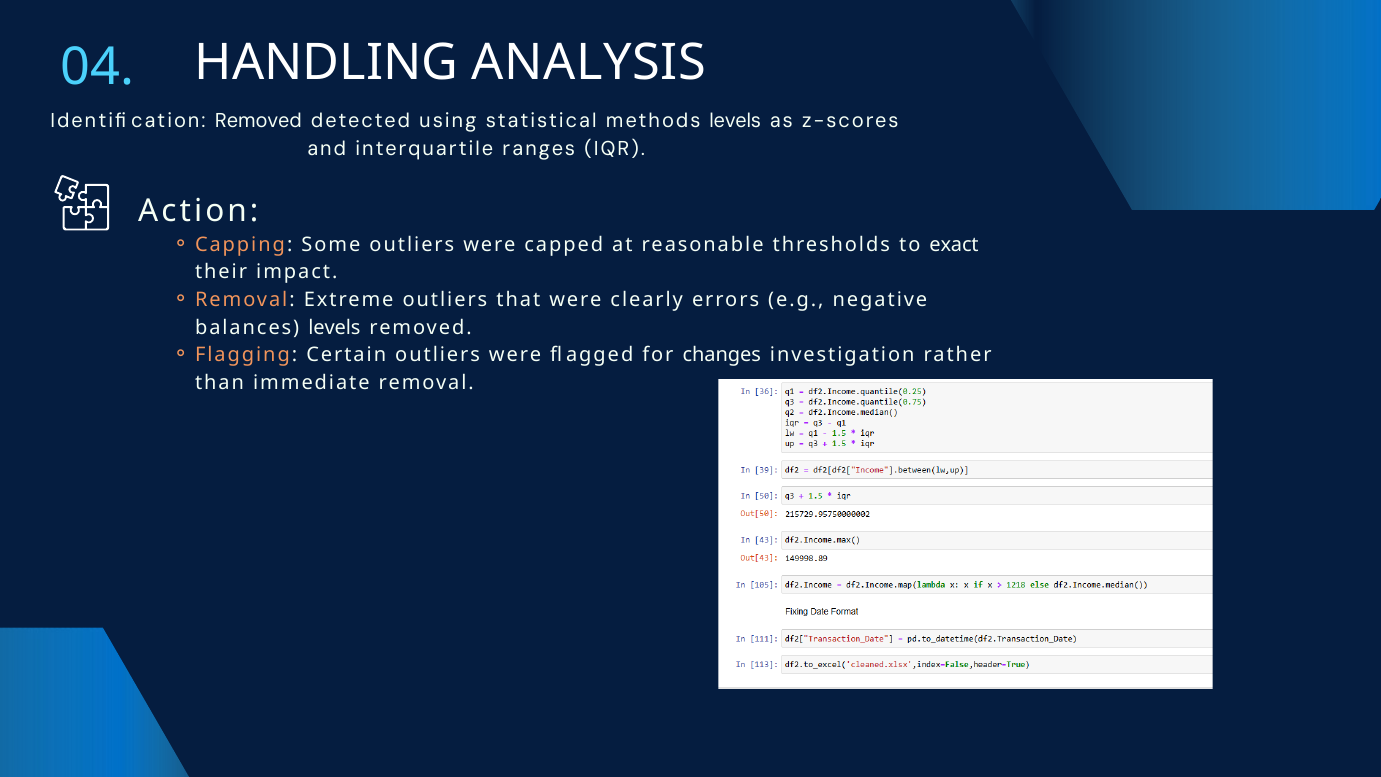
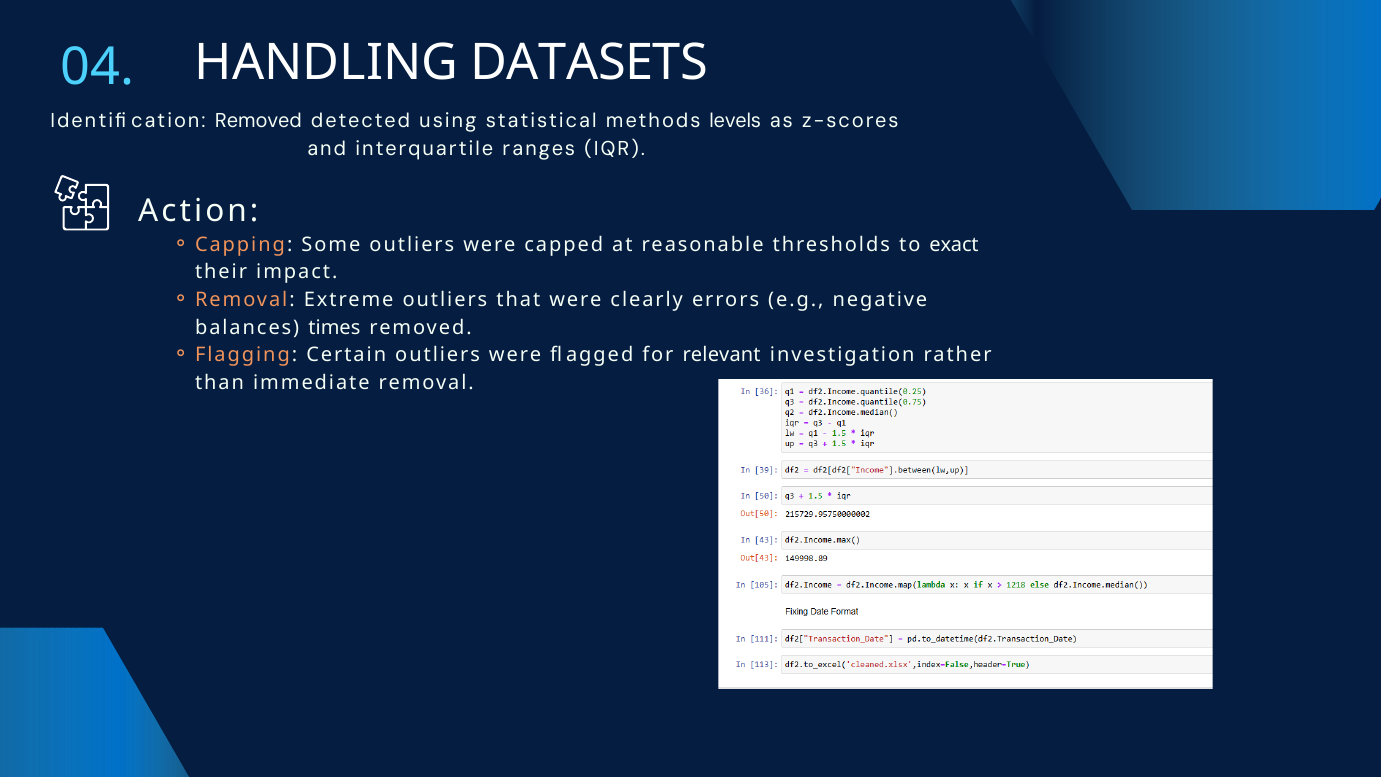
ANALYSIS: ANALYSIS -> DATASETS
balances levels: levels -> times
changes: changes -> relevant
